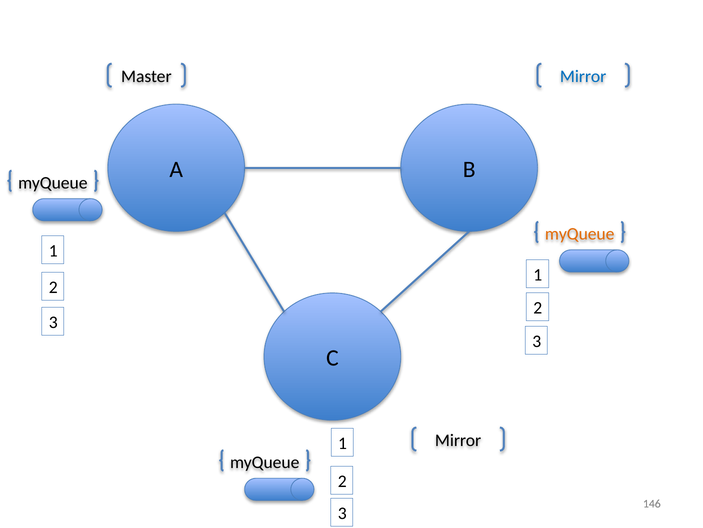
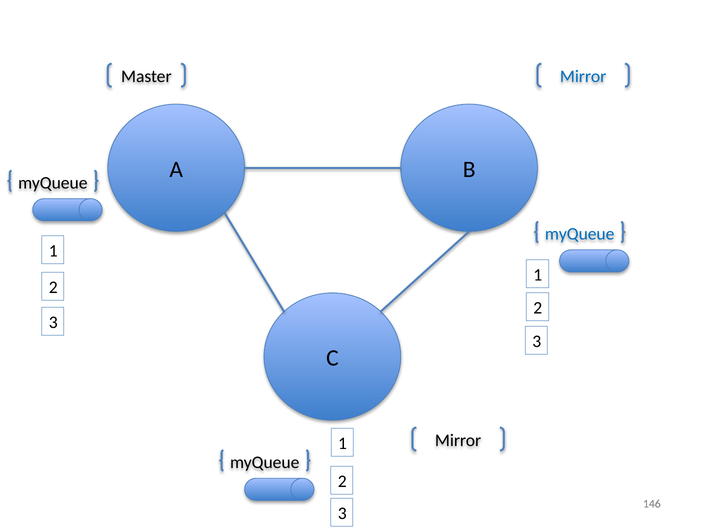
myQueue at (580, 234) colour: orange -> blue
